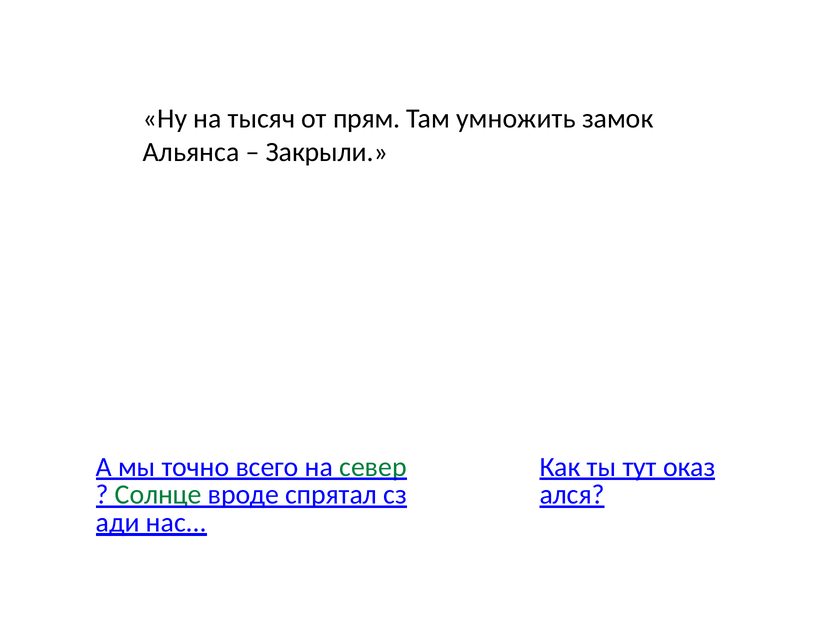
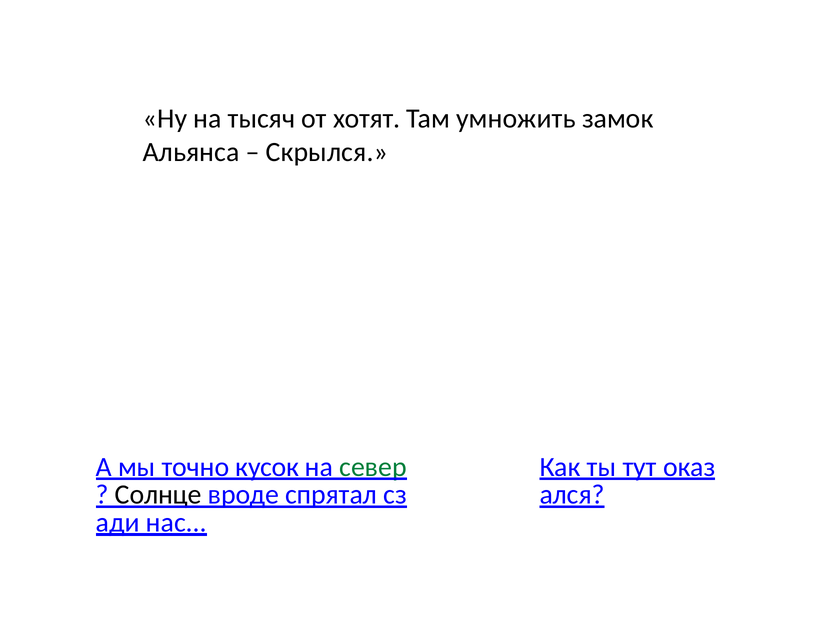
прям: прям -> хотят
Закрыли: Закрыли -> Скрылся
всего: всего -> кусок
Солнце colour: green -> black
